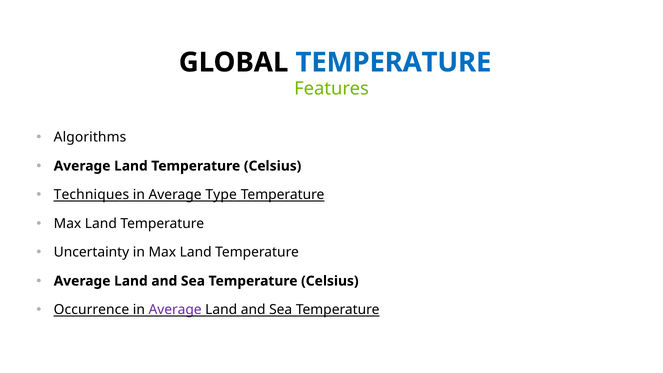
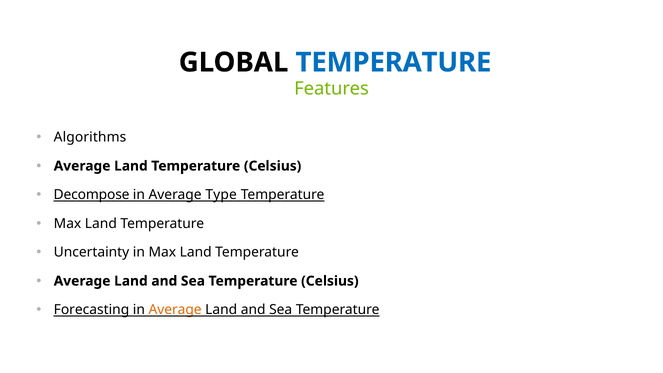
Techniques: Techniques -> Decompose
Occurrence: Occurrence -> Forecasting
Average at (175, 310) colour: purple -> orange
